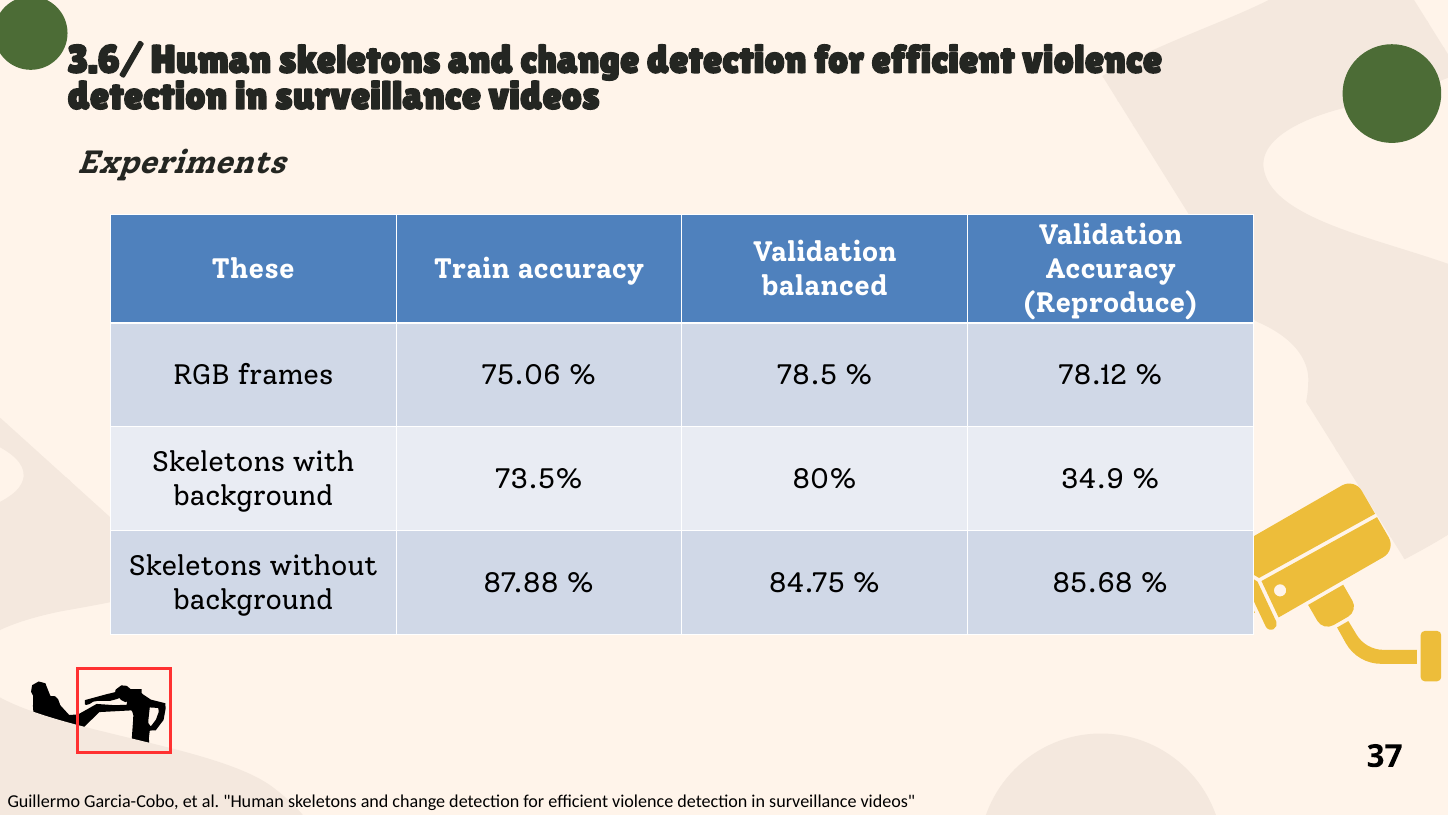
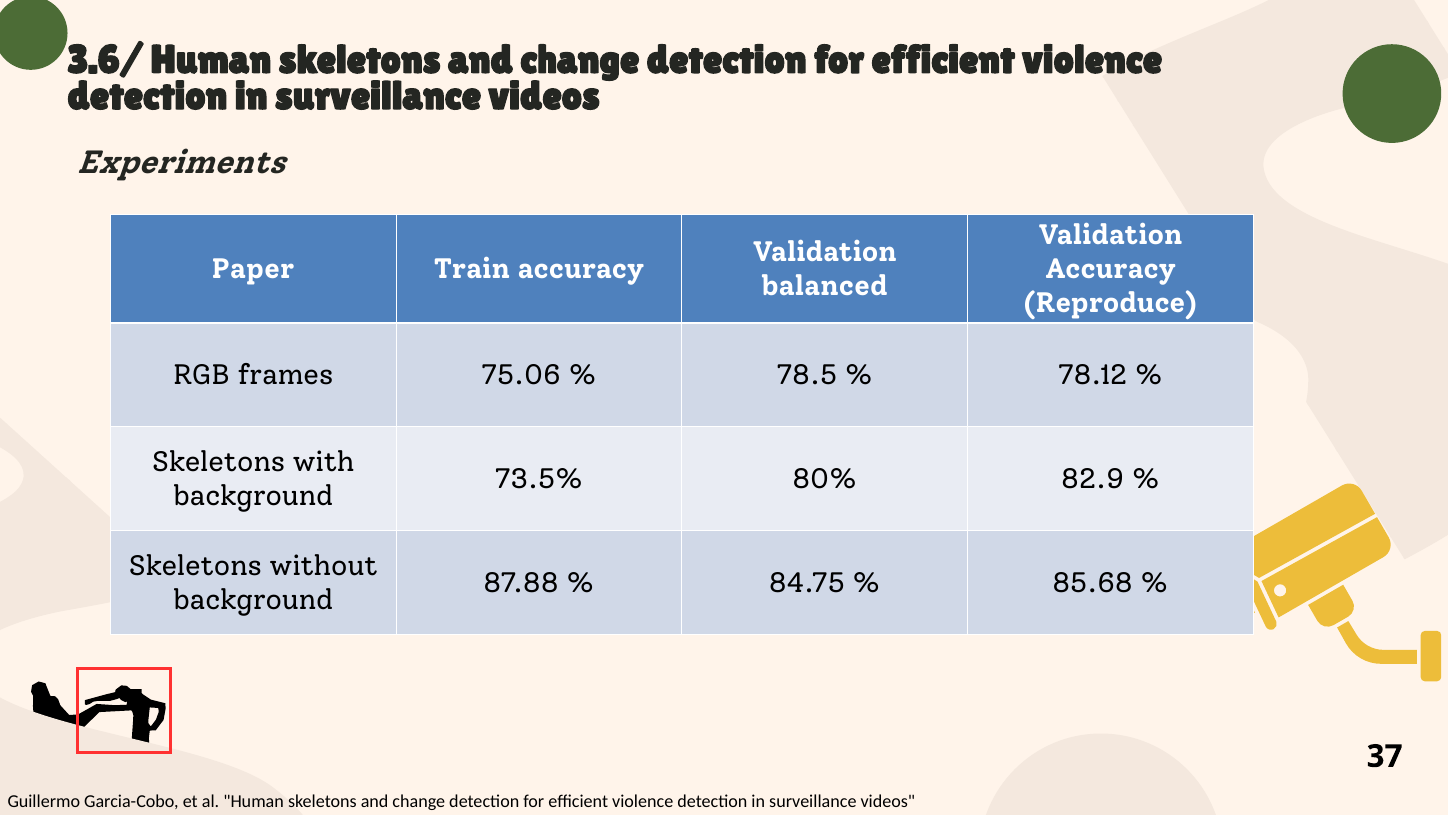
These: These -> Paper
34.9: 34.9 -> 82.9
